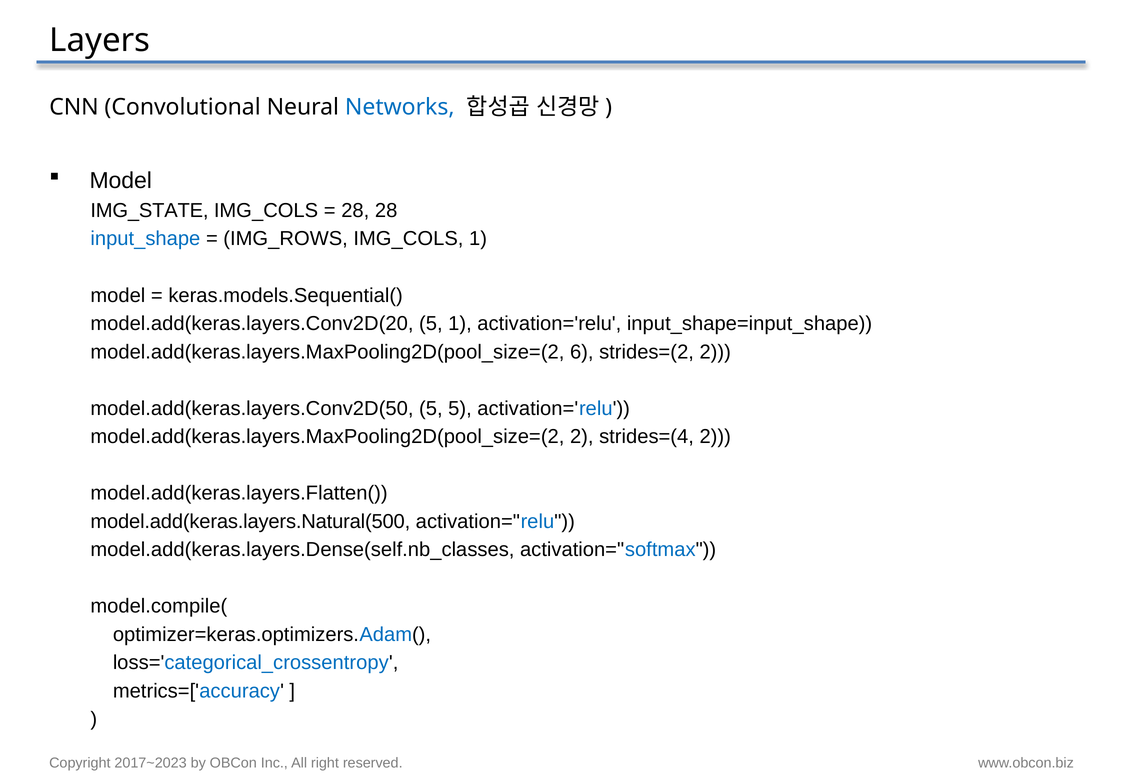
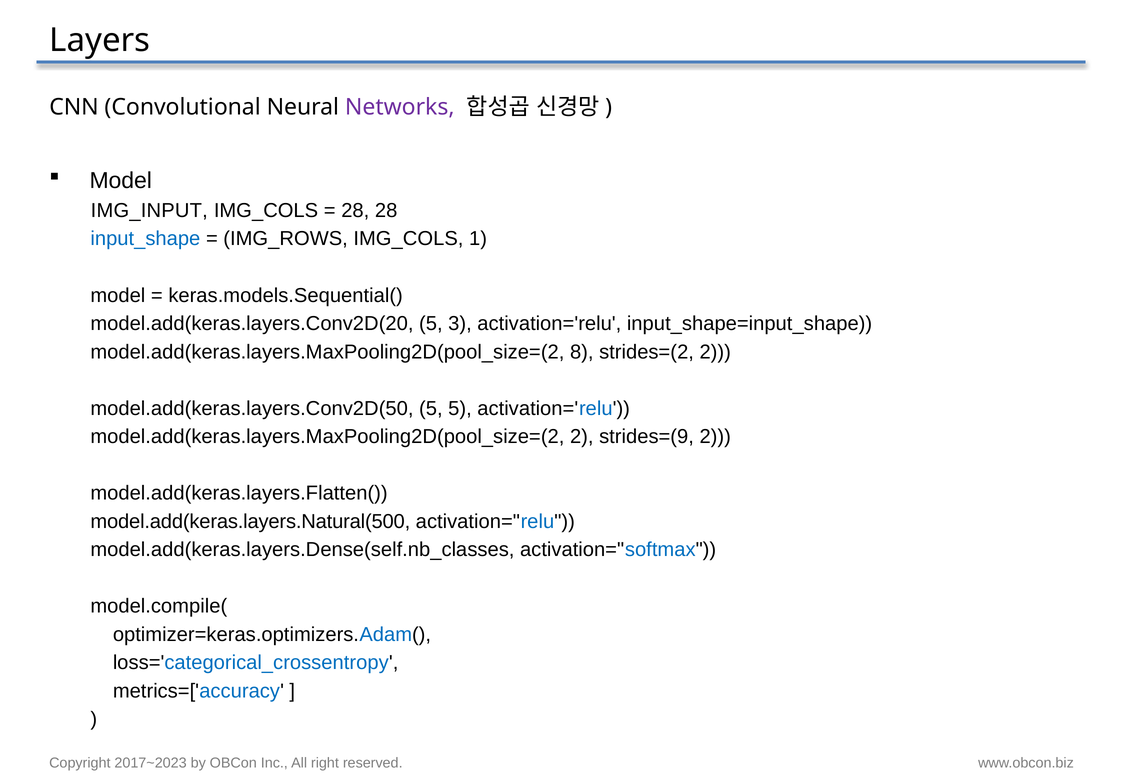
Networks colour: blue -> purple
IMG_STATE: IMG_STATE -> IMG_INPUT
5 1: 1 -> 3
6: 6 -> 8
strides=(4: strides=(4 -> strides=(9
